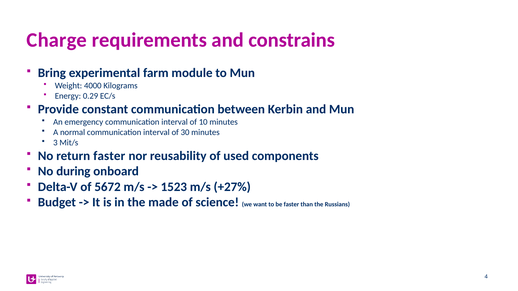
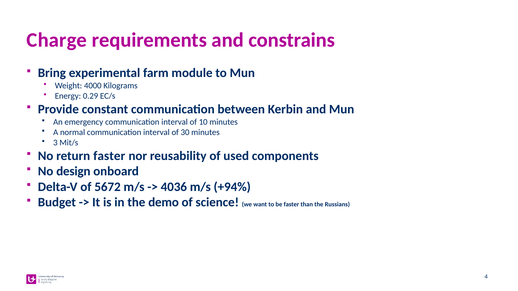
during: during -> design
1523: 1523 -> 4036
+27%: +27% -> +94%
made: made -> demo
